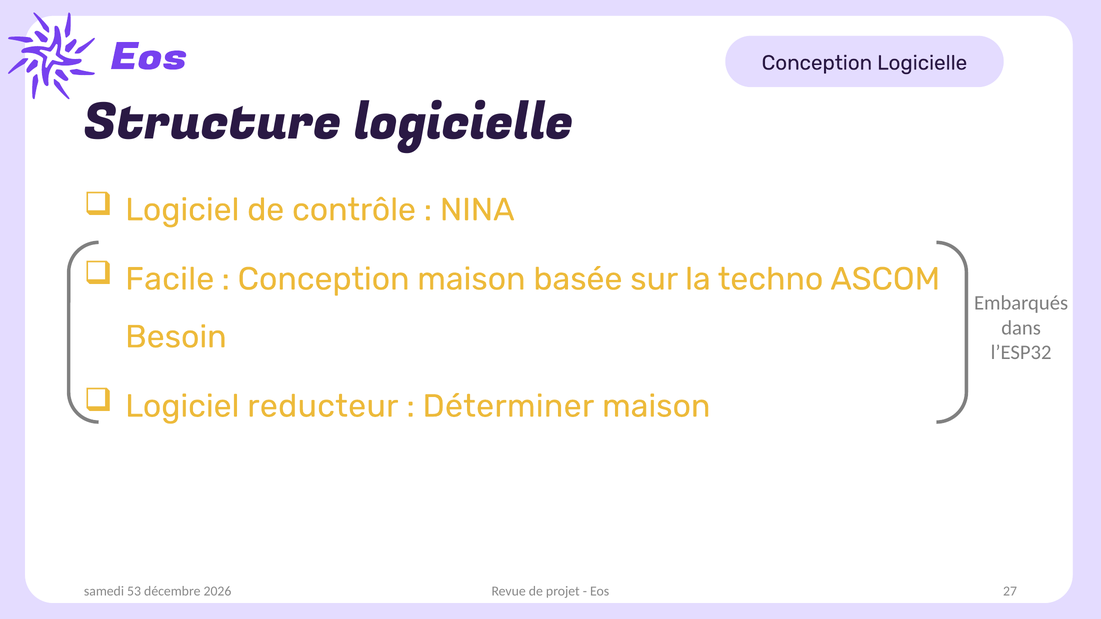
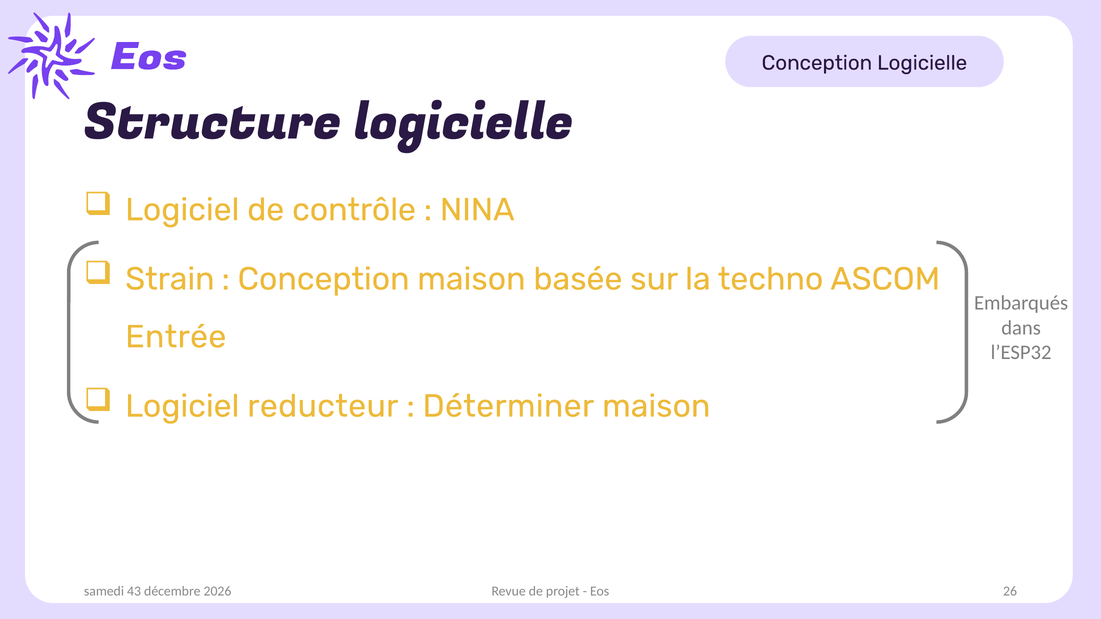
Facile: Facile -> Strain
Besoin: Besoin -> Entrée
53: 53 -> 43
27: 27 -> 26
